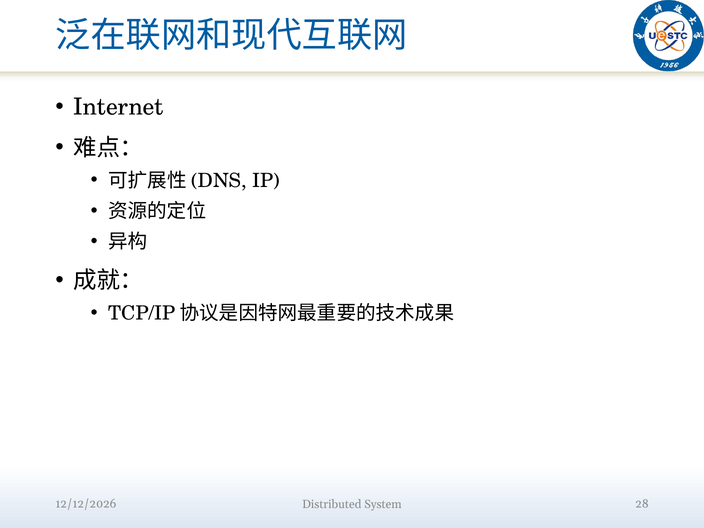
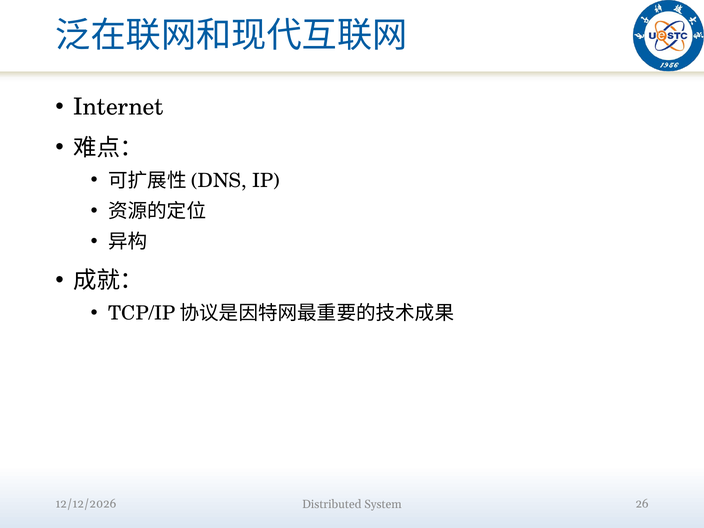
28: 28 -> 26
